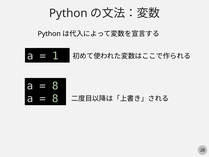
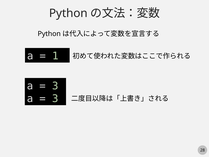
8 at (55, 86): 8 -> 3
8 at (55, 98): 8 -> 3
